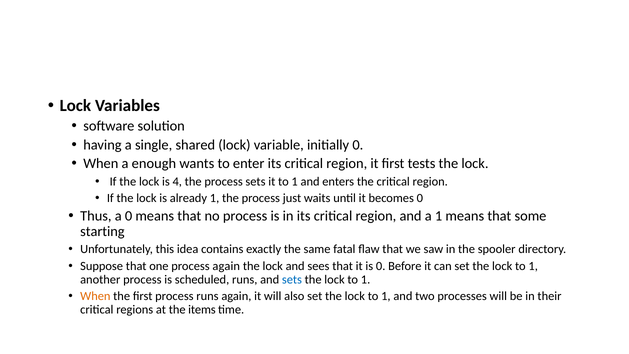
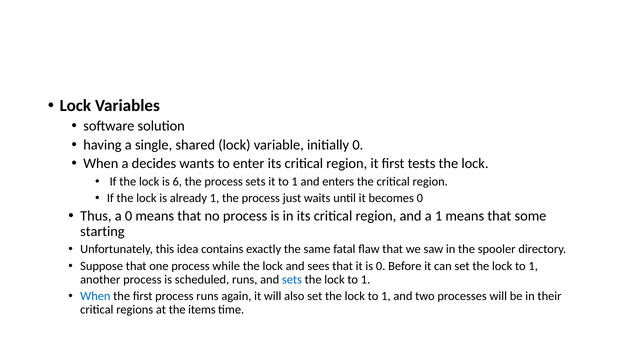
enough: enough -> decides
4: 4 -> 6
process again: again -> while
When at (95, 296) colour: orange -> blue
